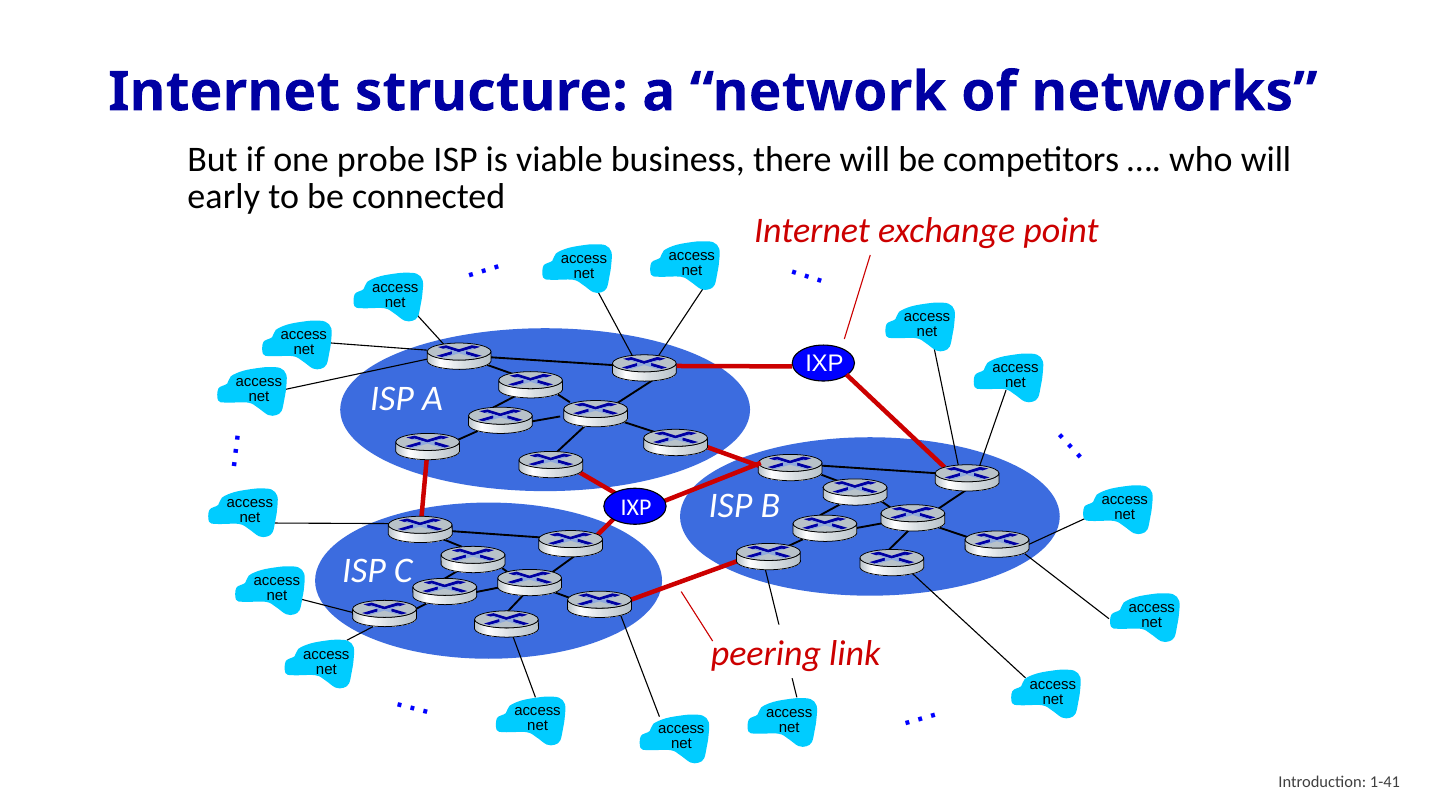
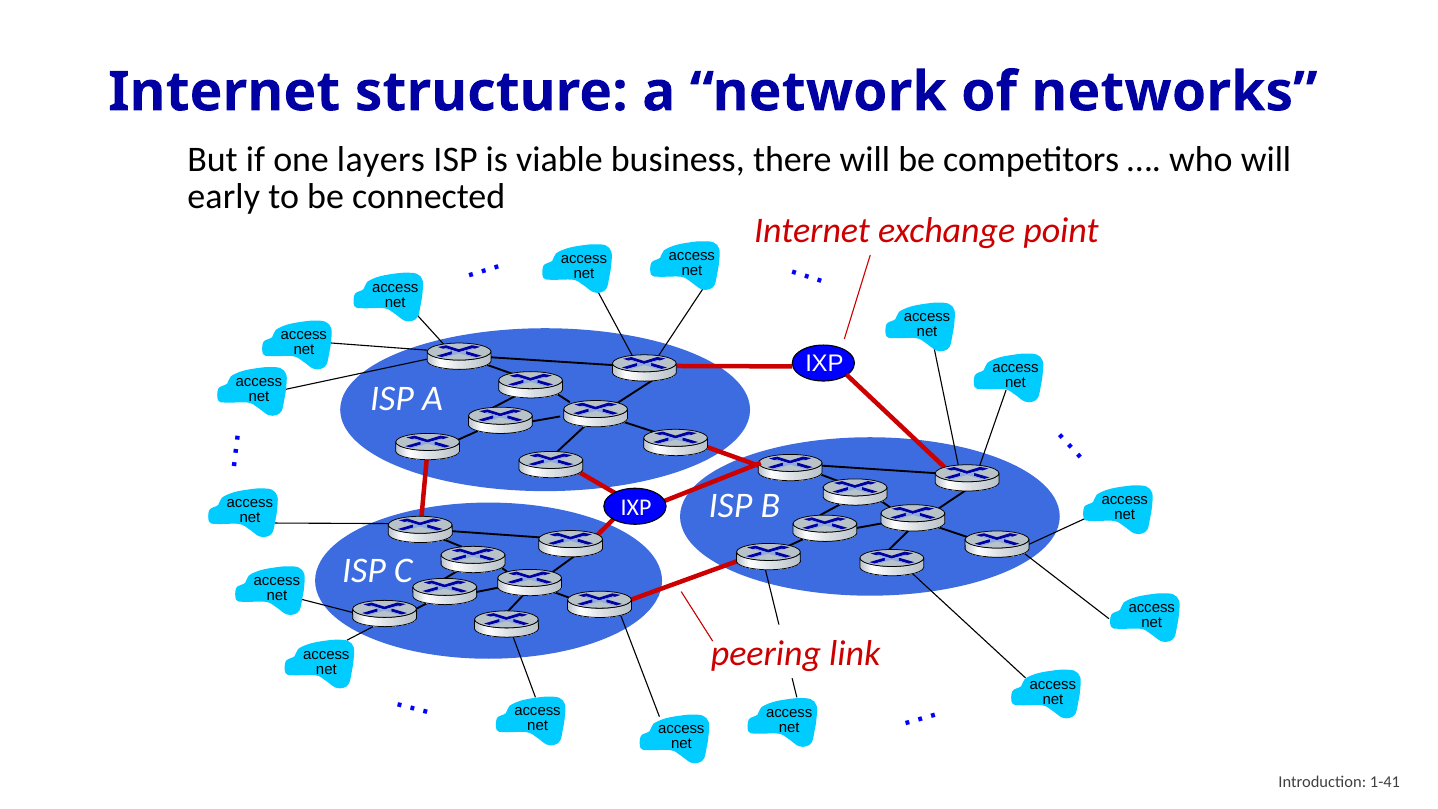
probe: probe -> layers
